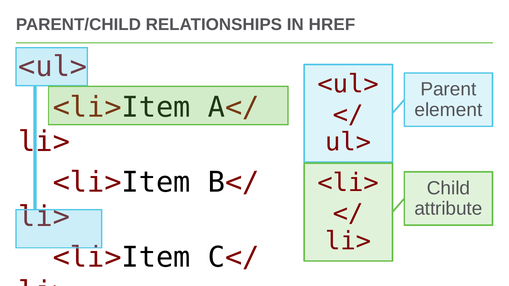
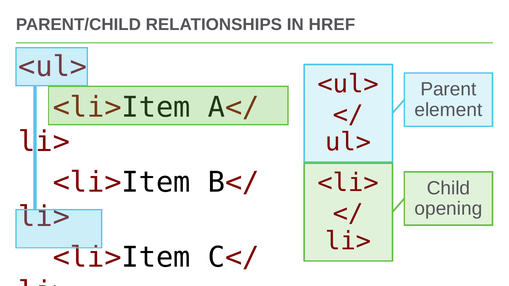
attribute: attribute -> opening
